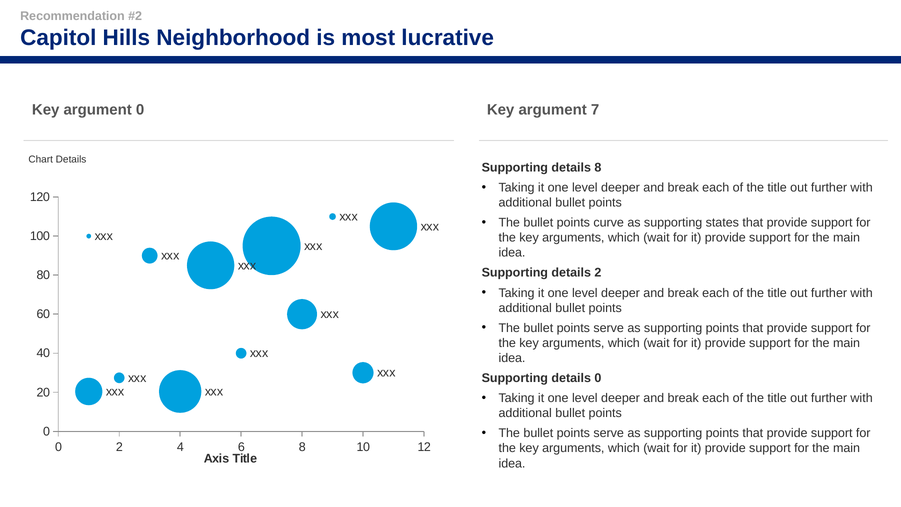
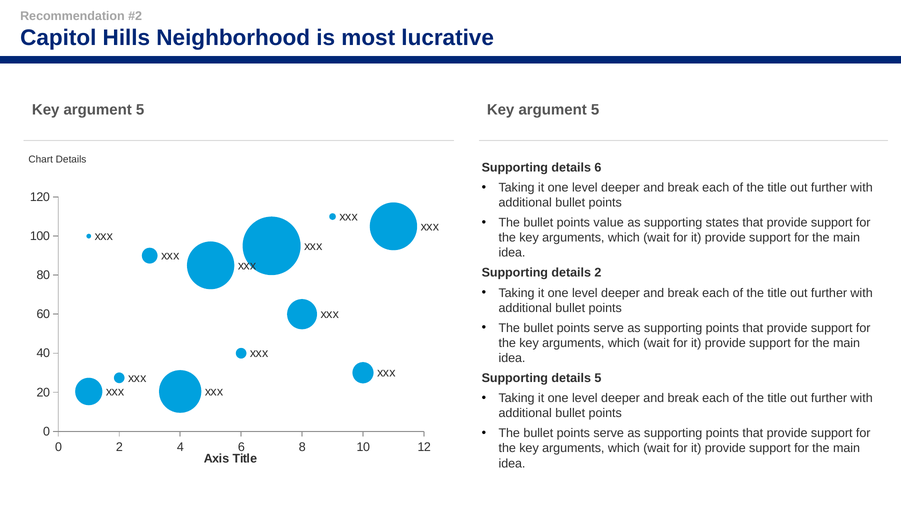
0 at (140, 110): 0 -> 5
7 at (595, 110): 7 -> 5
details 8: 8 -> 6
curve: curve -> value
details 0: 0 -> 5
